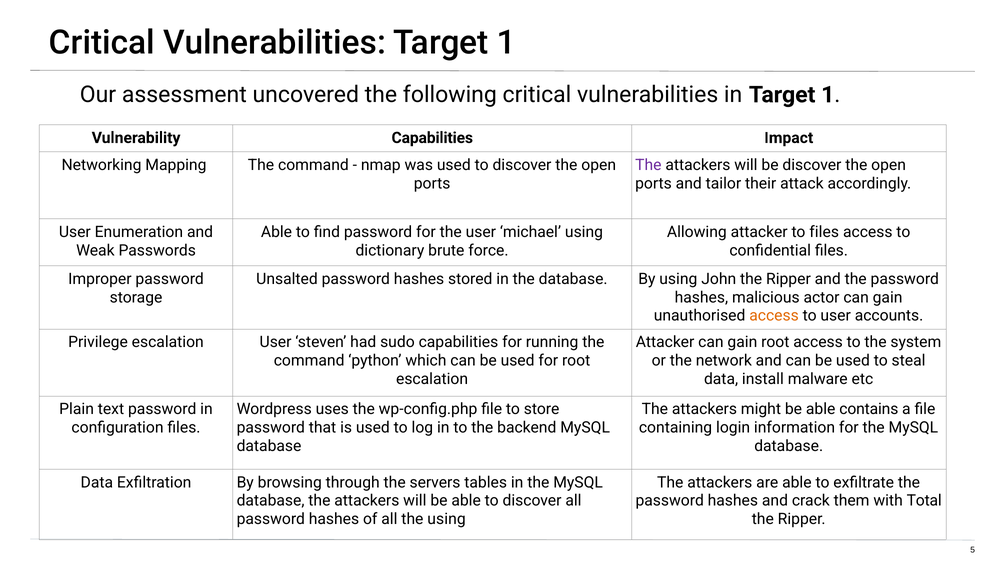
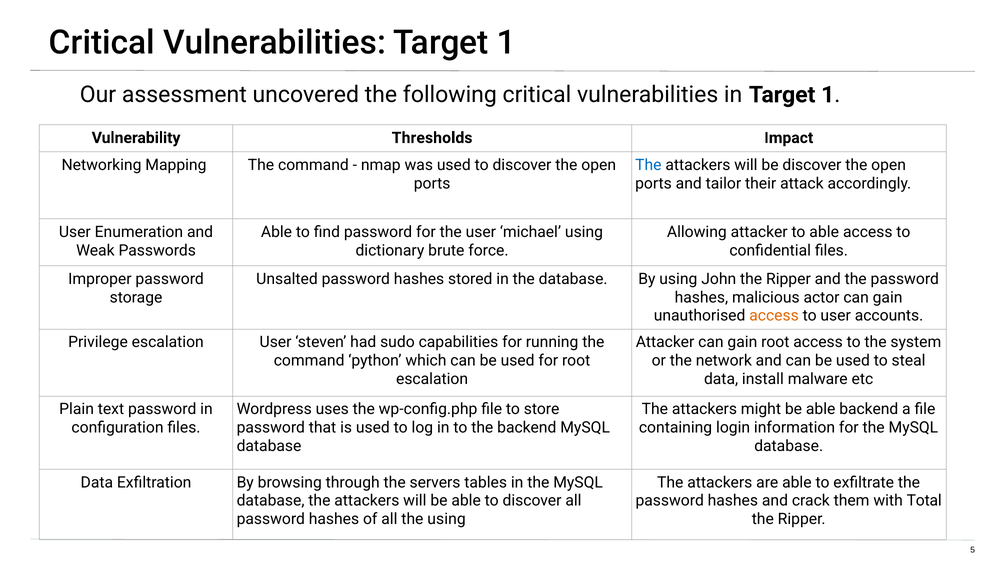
Vulnerability Capabilities: Capabilities -> Thresholds
The at (648, 165) colour: purple -> blue
to files: files -> able
able contains: contains -> backend
